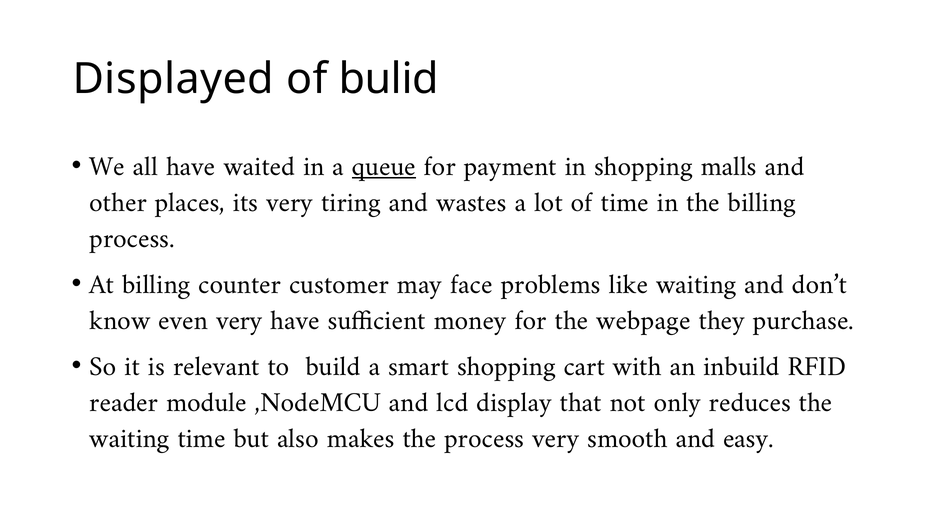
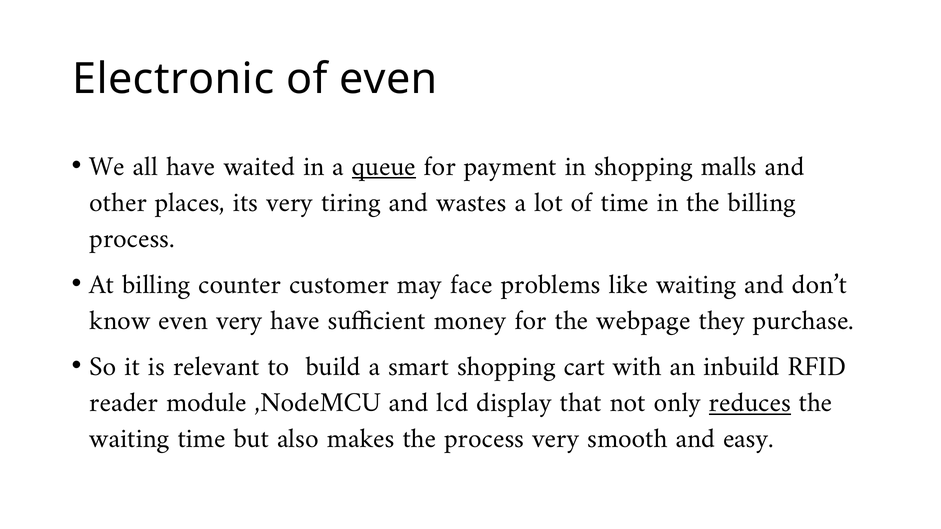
Displayed: Displayed -> Electronic
of bulid: bulid -> even
reduces underline: none -> present
